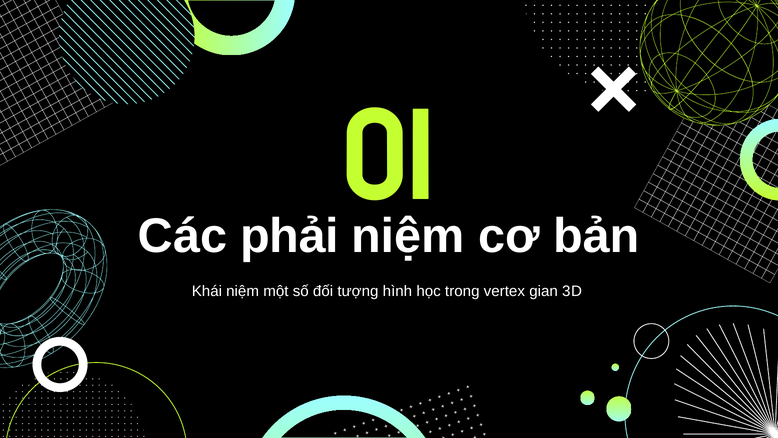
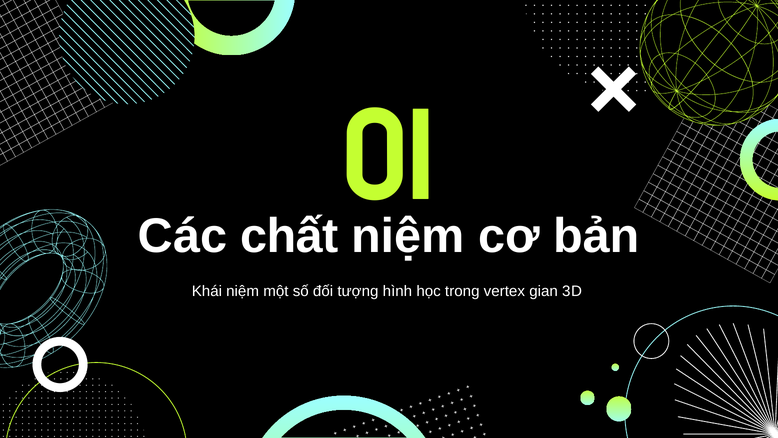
phải: phải -> chất
